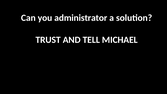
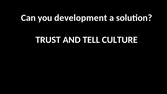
administrator: administrator -> development
MICHAEL: MICHAEL -> CULTURE
